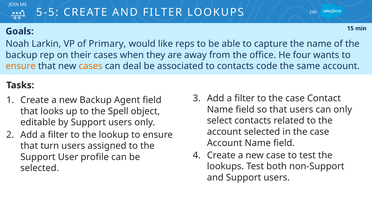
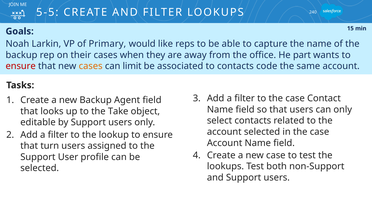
four: four -> part
ensure at (21, 66) colour: orange -> red
deal: deal -> limit
Spell: Spell -> Take
